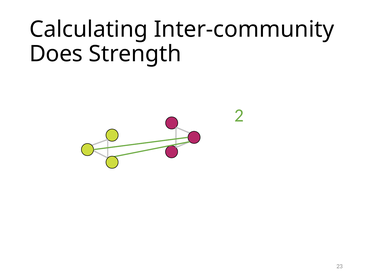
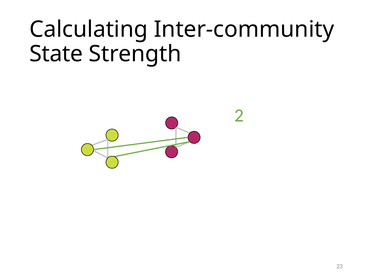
Does: Does -> State
